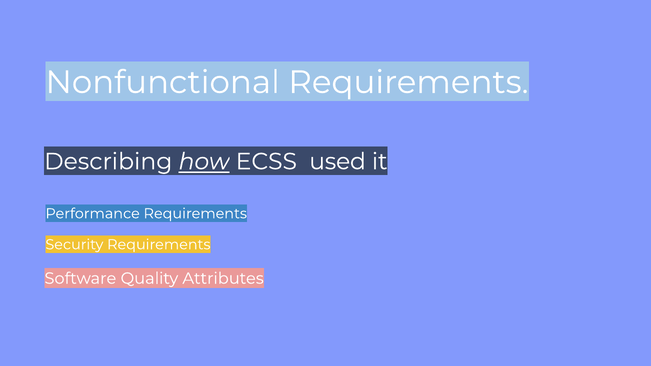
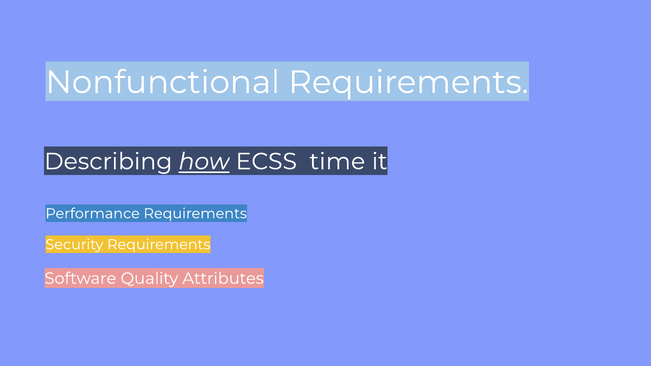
used: used -> time
